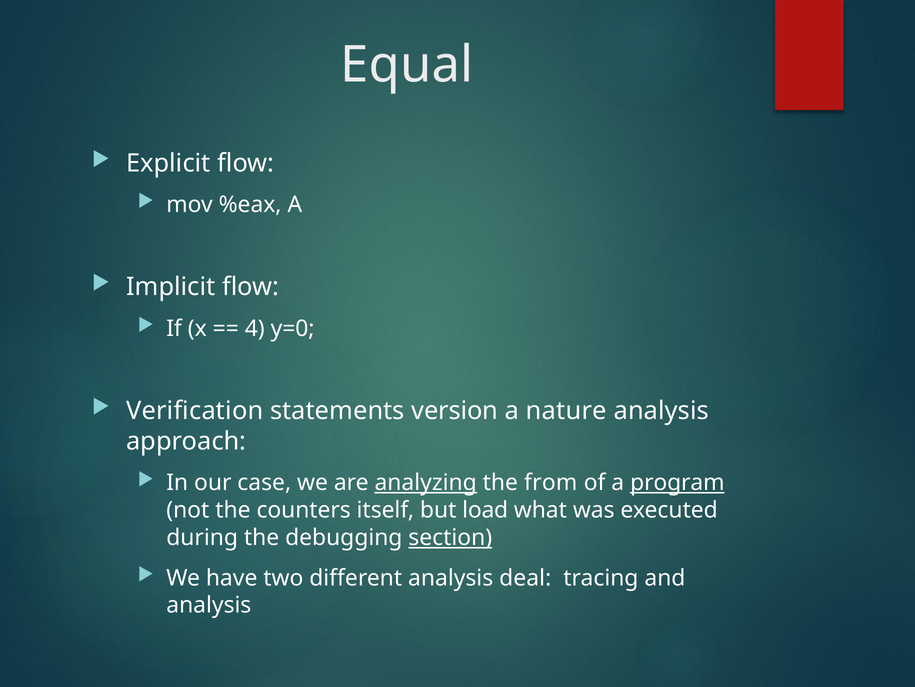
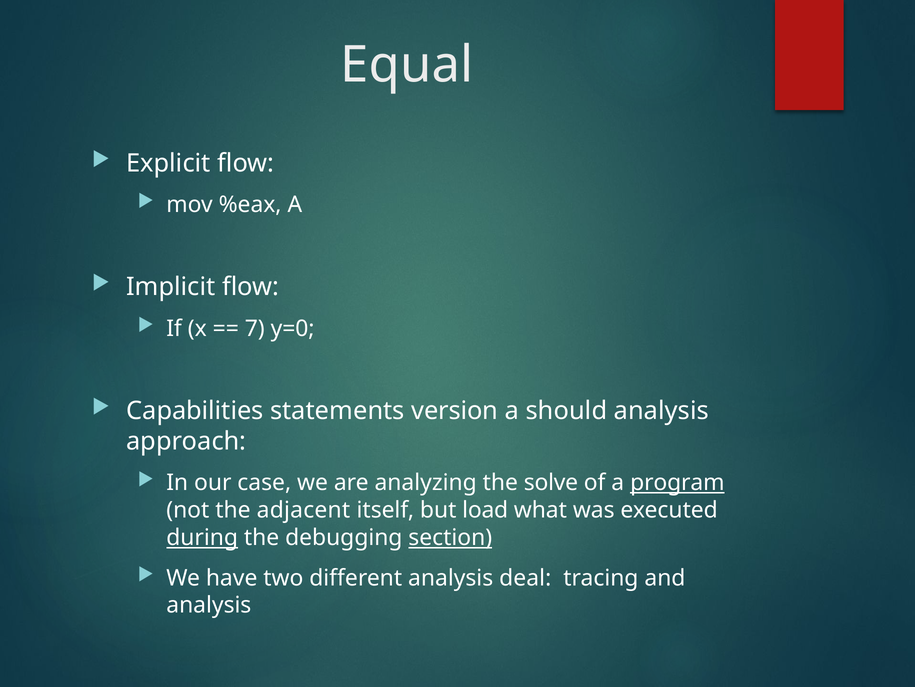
4: 4 -> 7
Verification: Verification -> Capabilities
nature: nature -> should
analyzing underline: present -> none
from: from -> solve
counters: counters -> adjacent
during underline: none -> present
